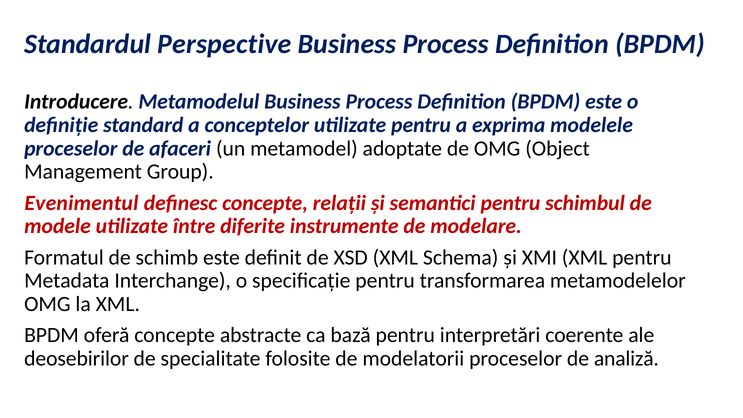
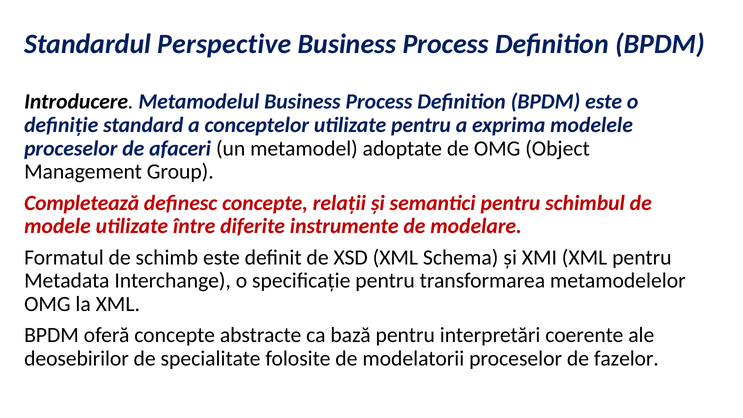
Evenimentul: Evenimentul -> Completează
analiză: analiză -> fazelor
